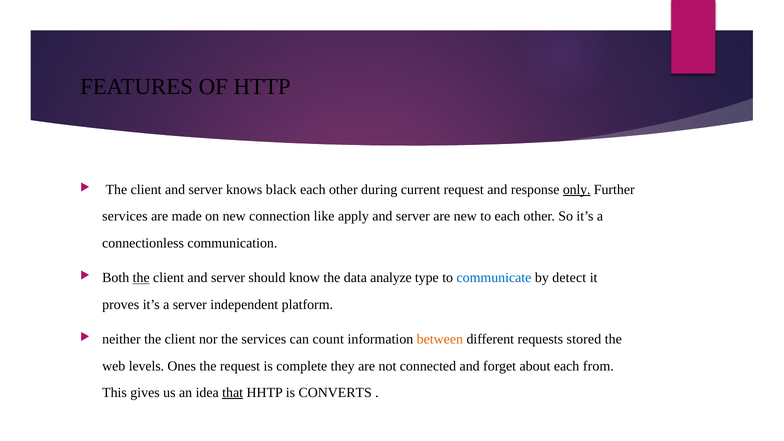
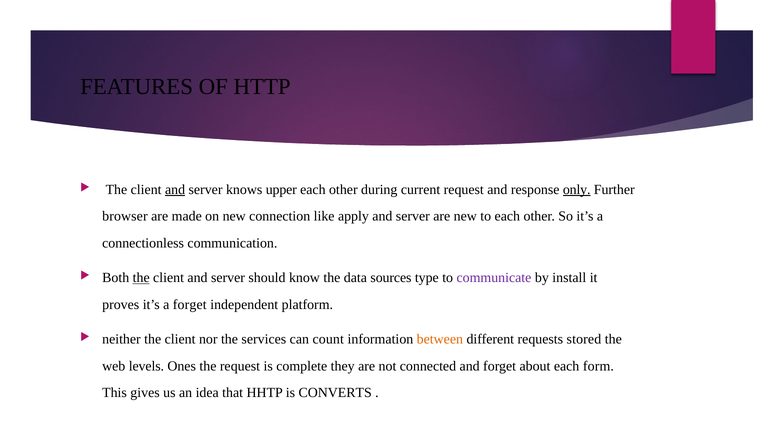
and at (175, 190) underline: none -> present
black: black -> upper
services at (125, 216): services -> browser
analyze: analyze -> sources
communicate colour: blue -> purple
detect: detect -> install
a server: server -> forget
from: from -> form
that underline: present -> none
